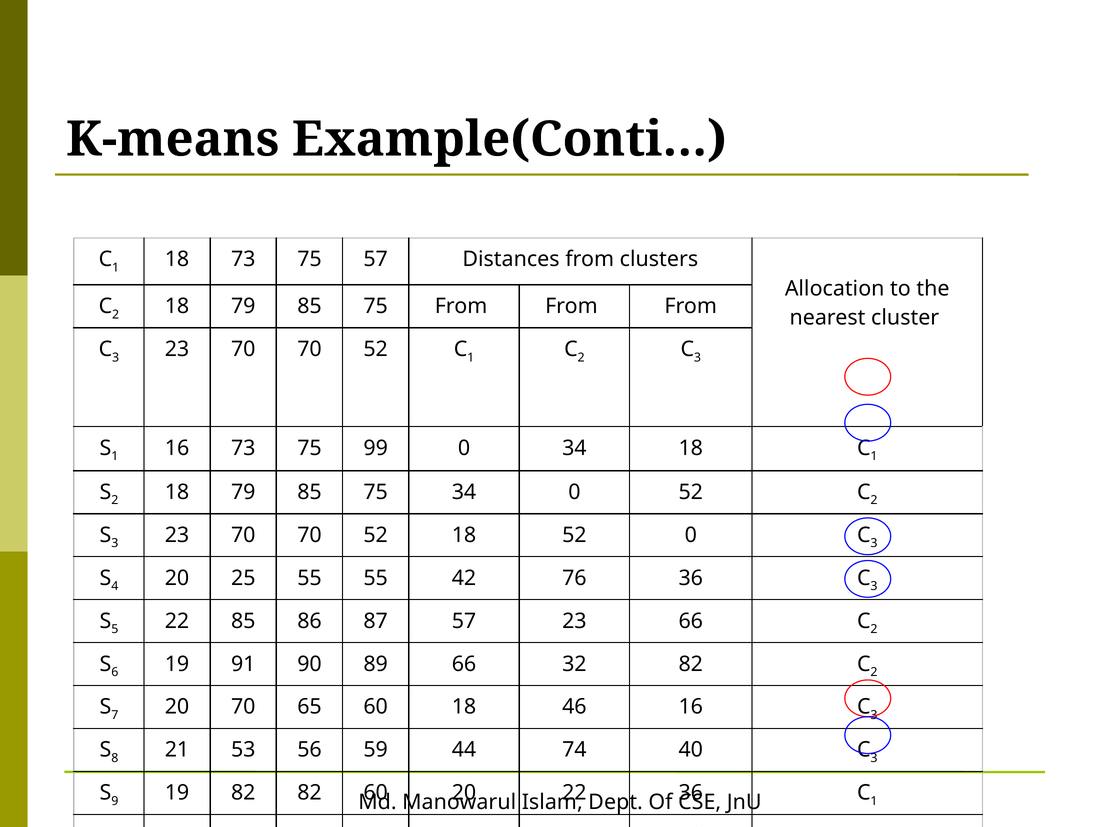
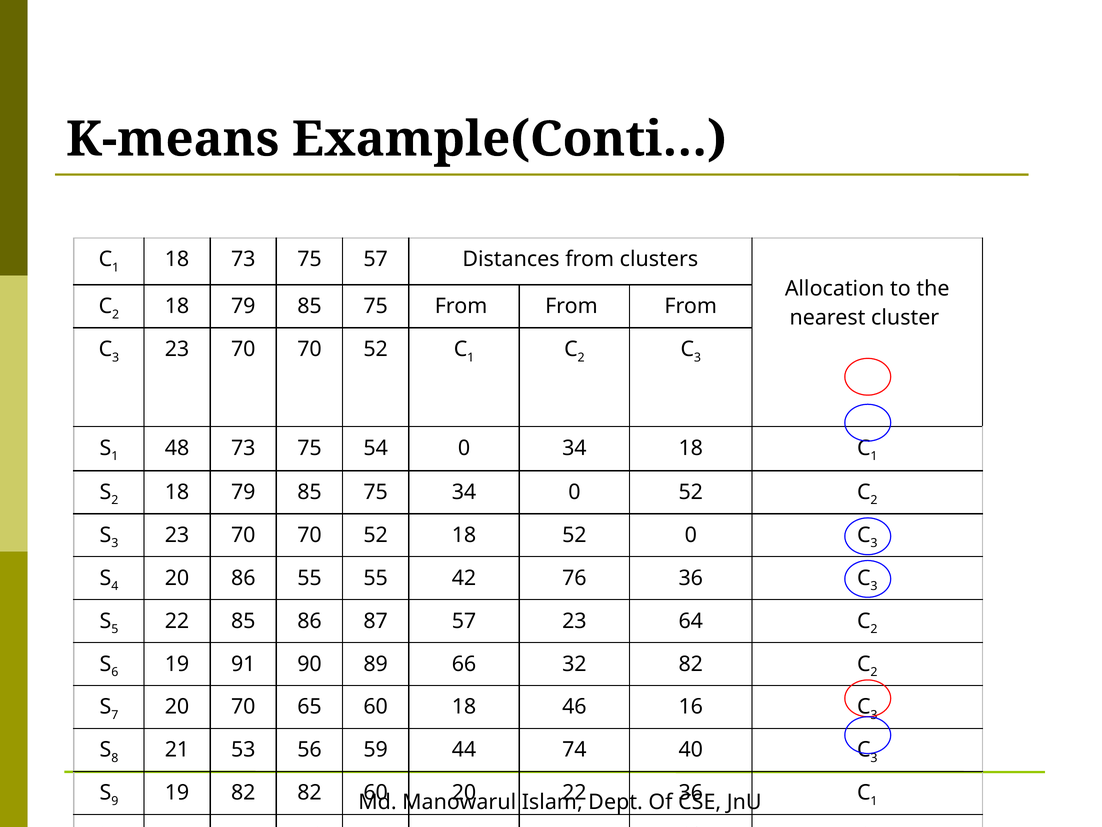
16 at (177, 448): 16 -> 48
99: 99 -> 54
20 25: 25 -> 86
23 66: 66 -> 64
